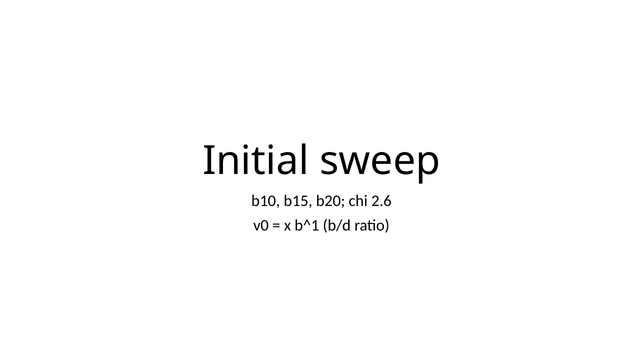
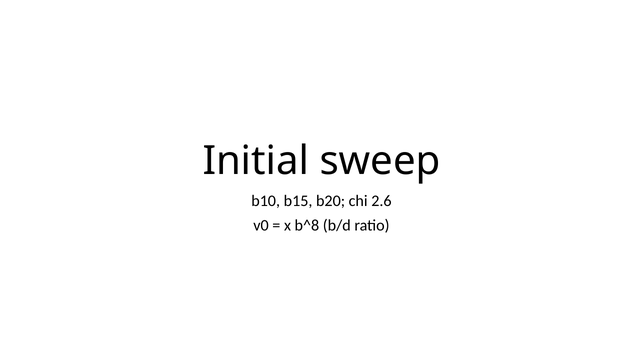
b^1: b^1 -> b^8
